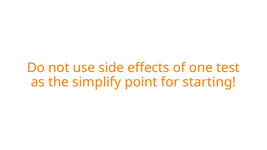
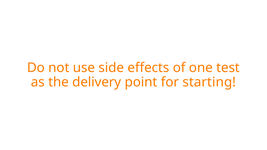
simplify: simplify -> delivery
